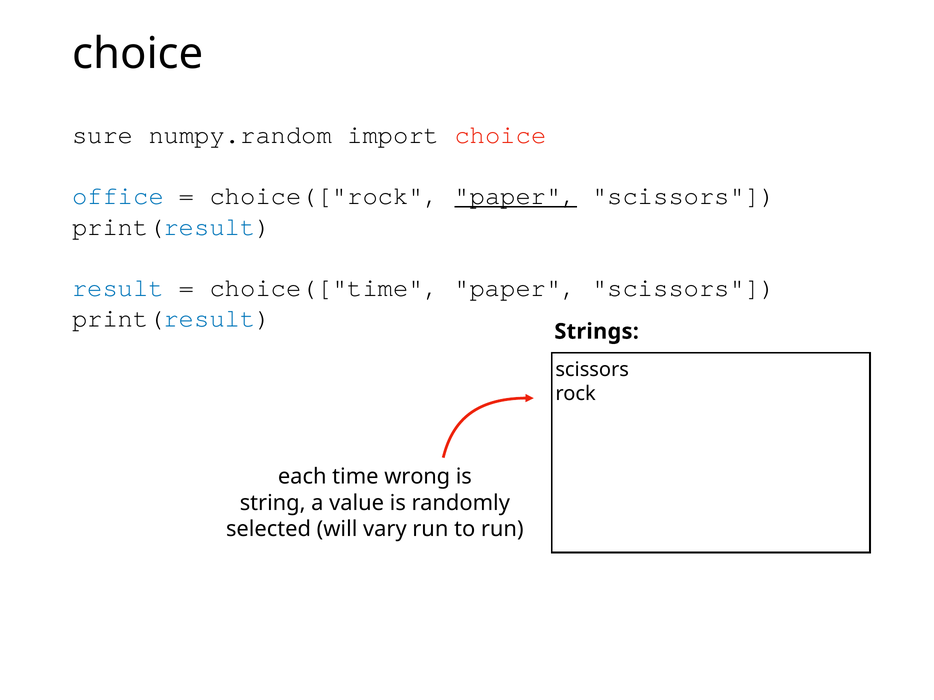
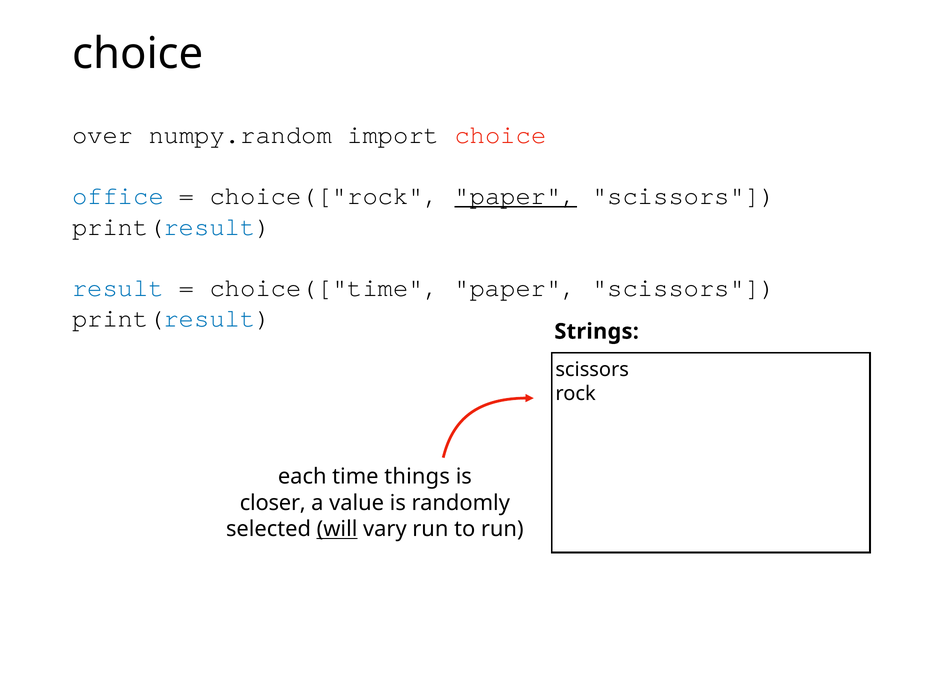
sure: sure -> over
wrong: wrong -> things
string: string -> closer
will underline: none -> present
